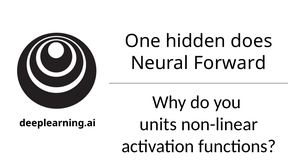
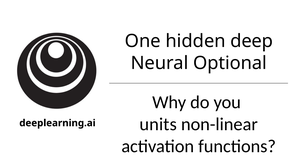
does: does -> deep
Forward: Forward -> Optional
